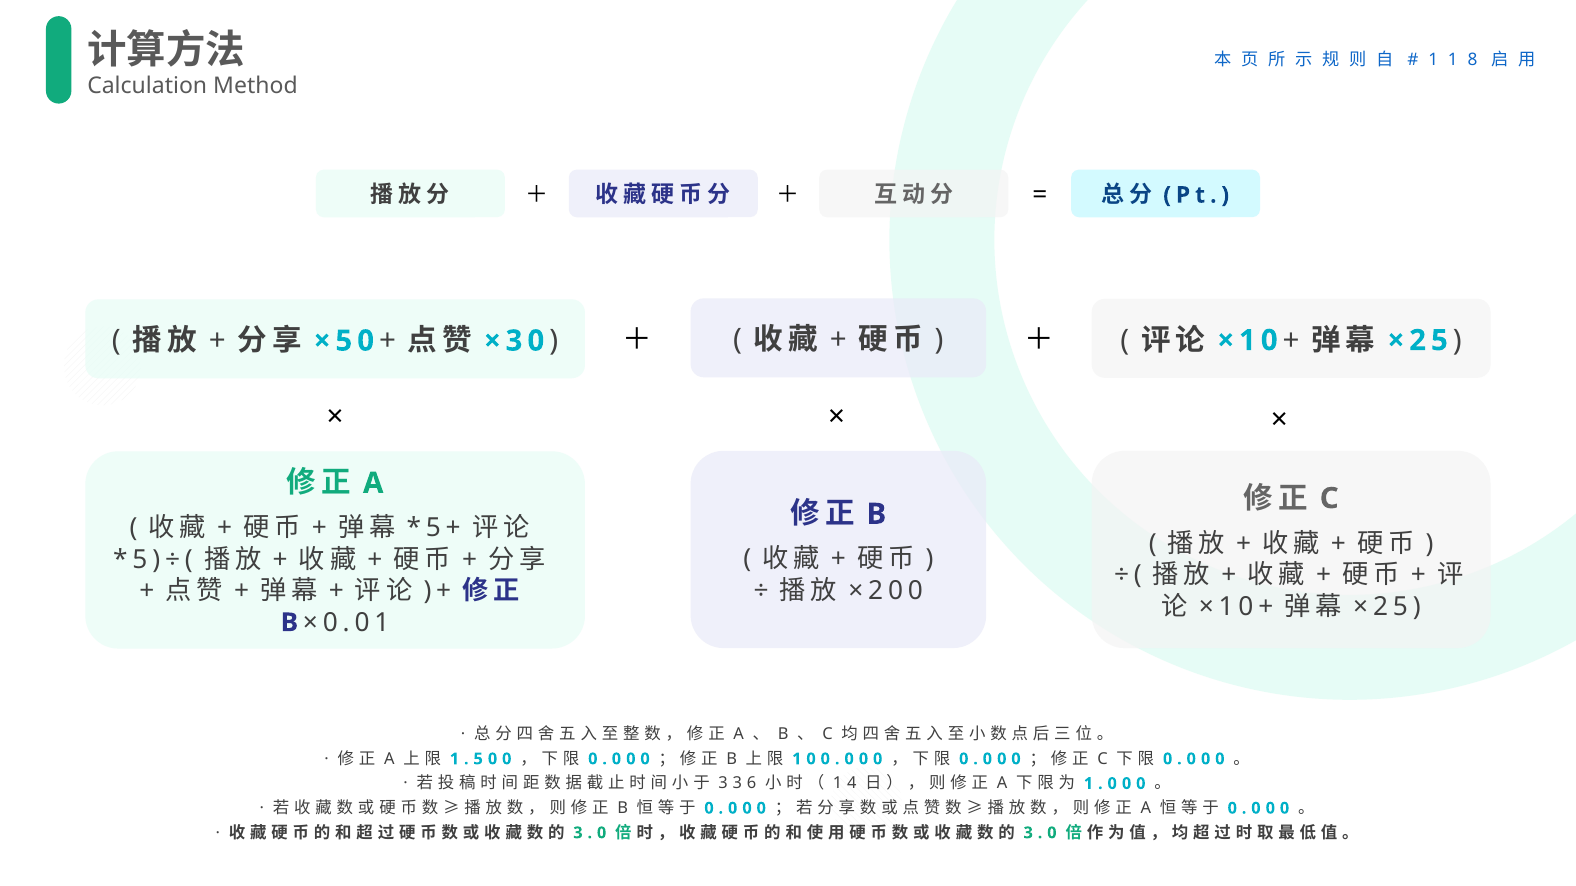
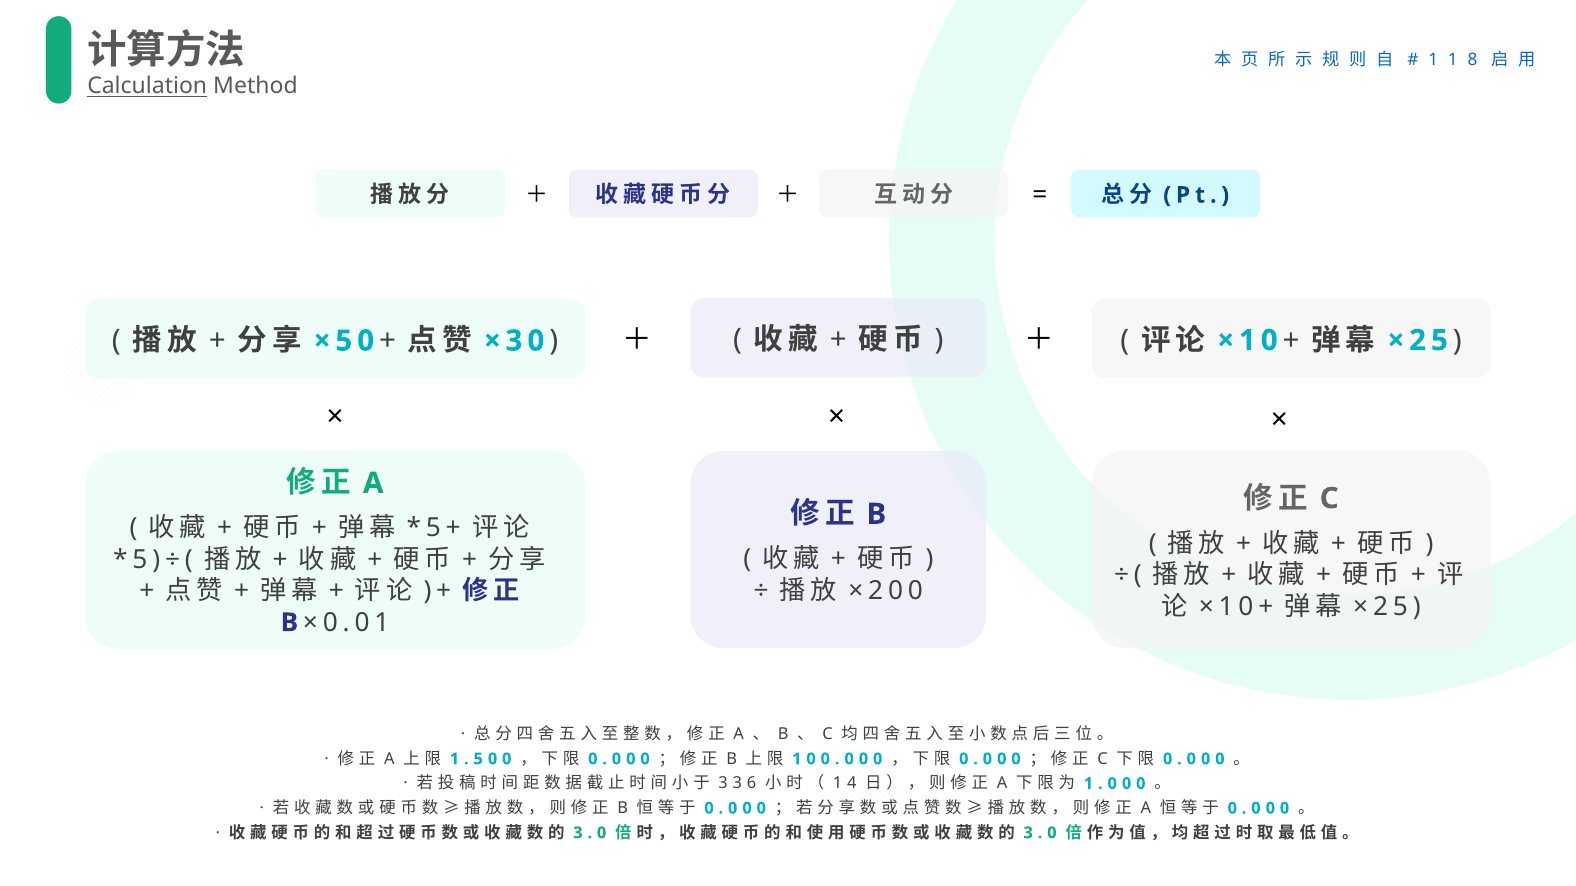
Calculation underline: none -> present
